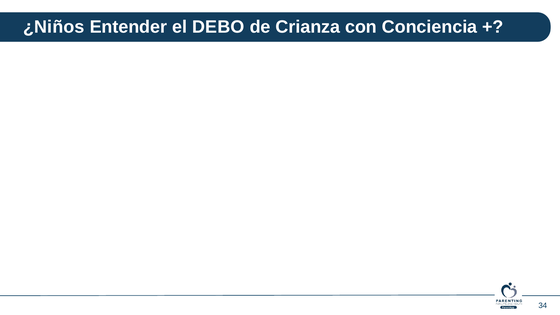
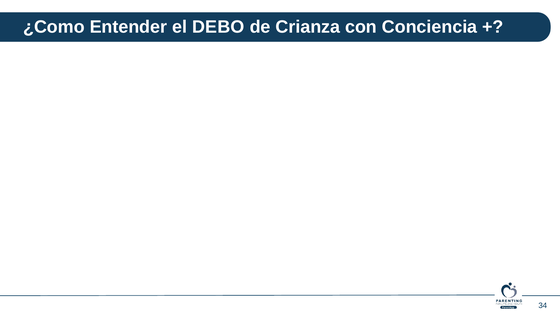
¿Niños: ¿Niños -> ¿Como
